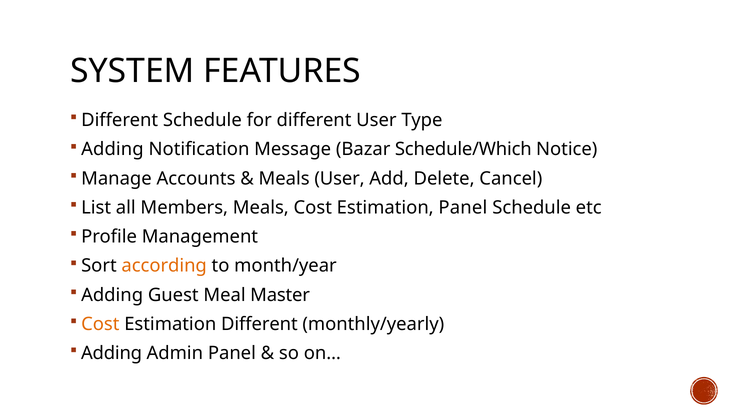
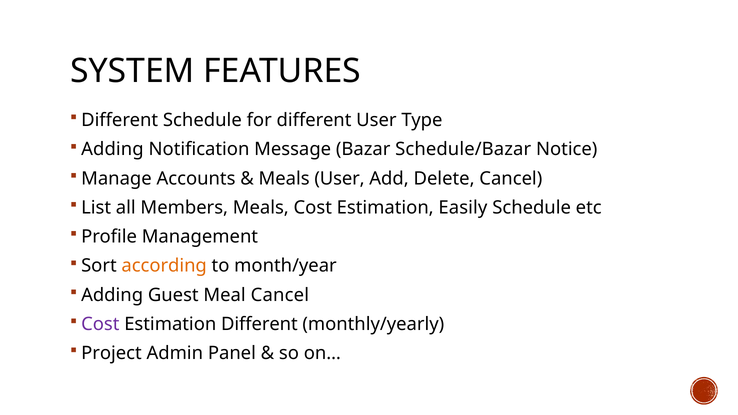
Schedule/Which: Schedule/Which -> Schedule/Bazar
Estimation Panel: Panel -> Easily
Meal Master: Master -> Cancel
Cost at (100, 324) colour: orange -> purple
Adding at (112, 353): Adding -> Project
